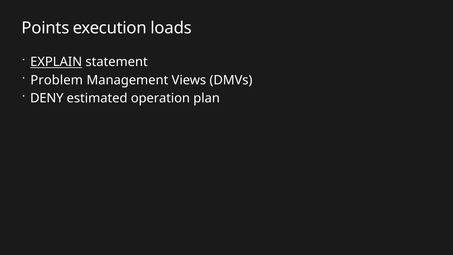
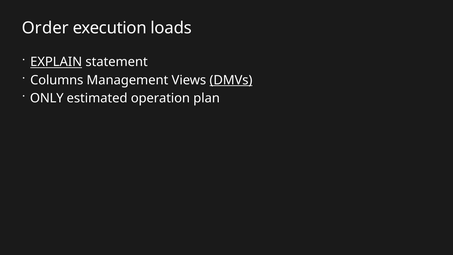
Points: Points -> Order
Problem: Problem -> Columns
DMVs underline: none -> present
DENY: DENY -> ONLY
